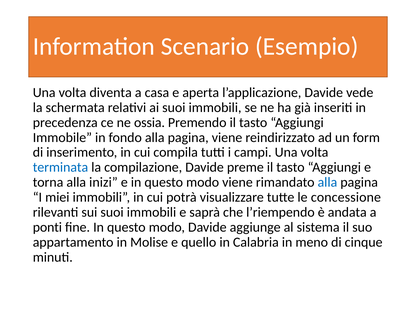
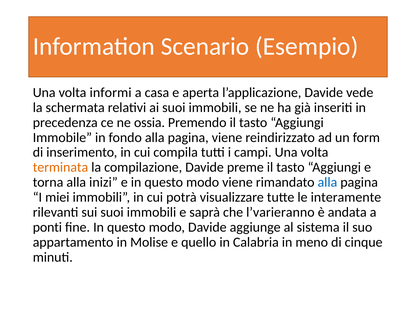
diventa: diventa -> informi
terminata colour: blue -> orange
concessione: concessione -> interamente
l’riempendo: l’riempendo -> l’varieranno
